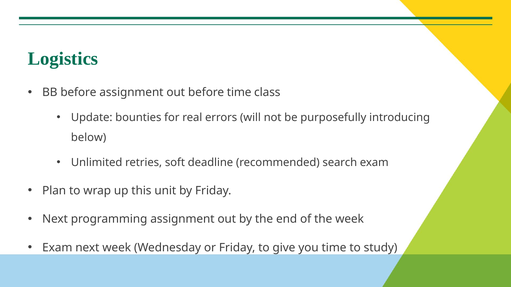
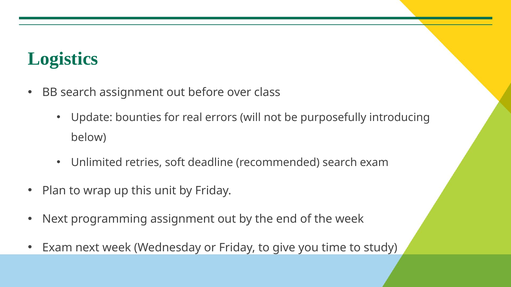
BB before: before -> search
before time: time -> over
